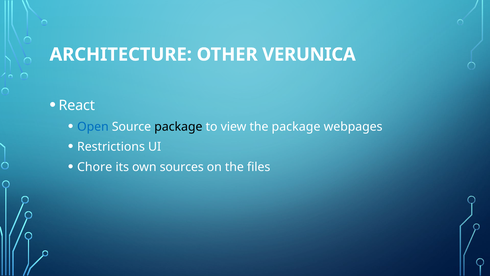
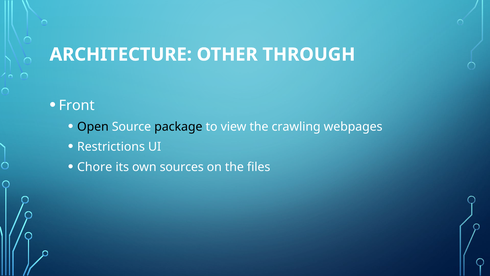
VERUNICA: VERUNICA -> THROUGH
React: React -> Front
Open colour: blue -> black
the package: package -> crawling
